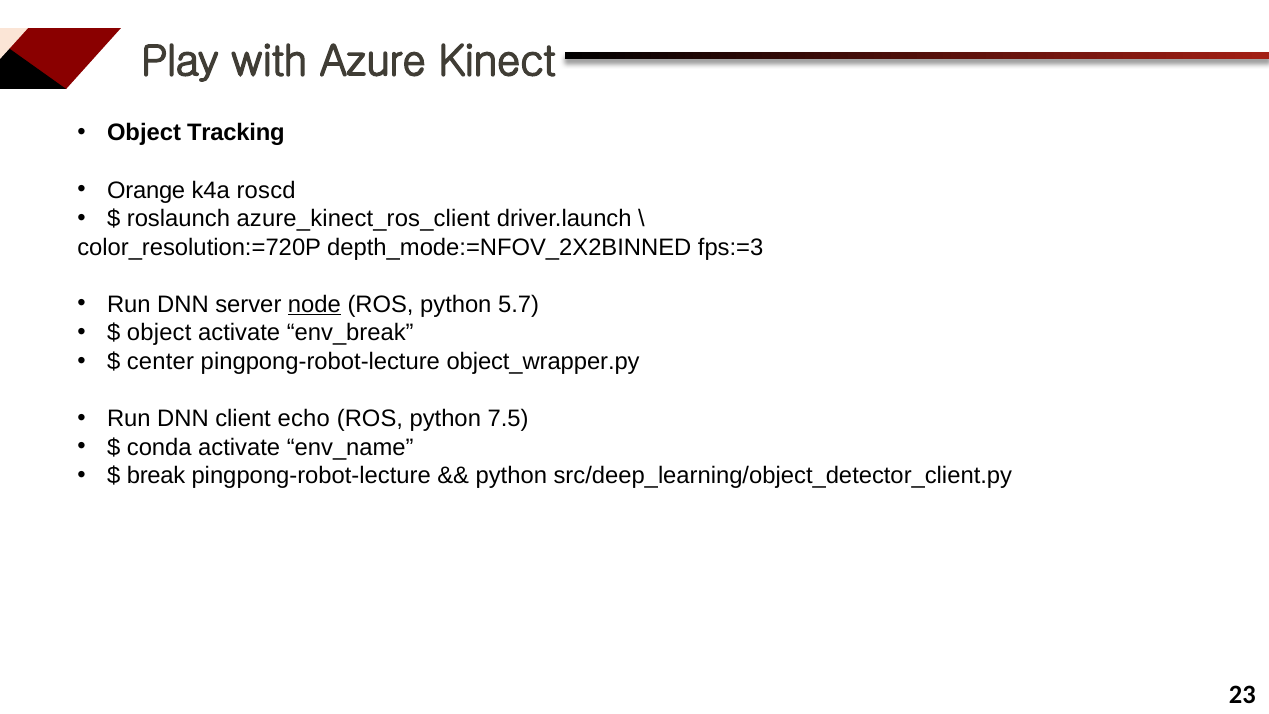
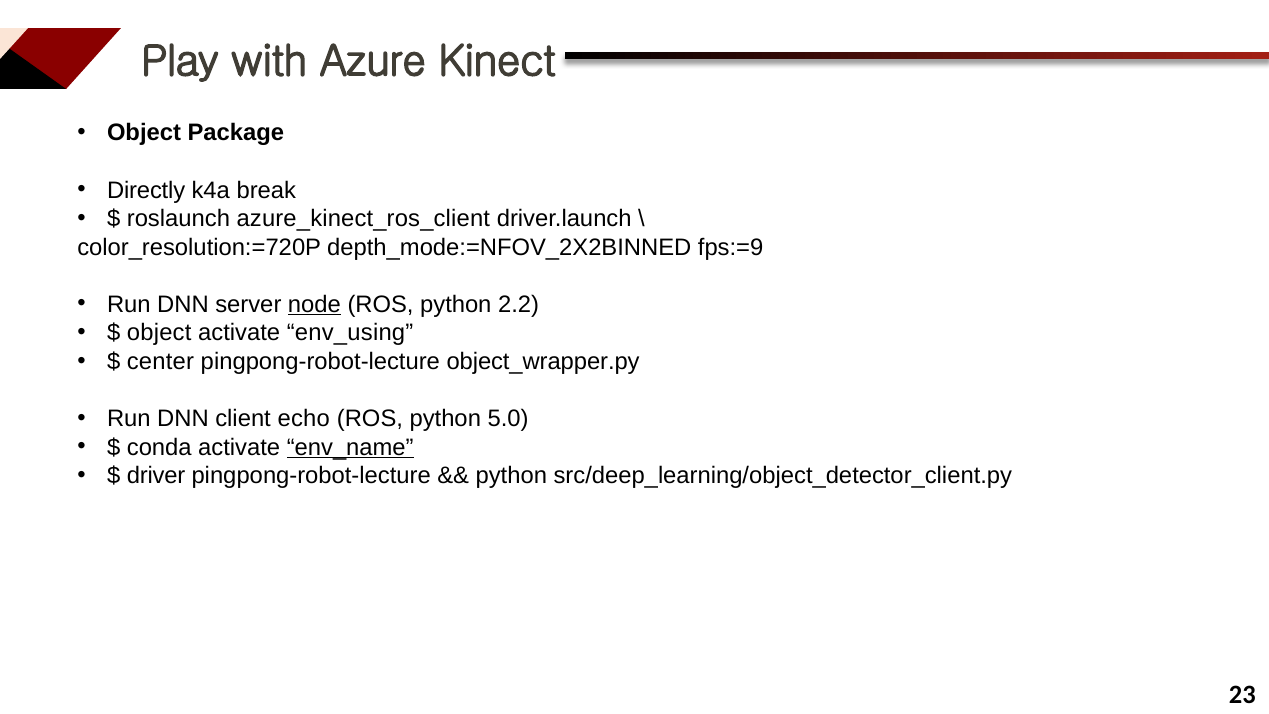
Tracking: Tracking -> Package
Orange: Orange -> Directly
roscd: roscd -> break
fps:=3: fps:=3 -> fps:=9
5.7: 5.7 -> 2.2
env_break: env_break -> env_using
7.5: 7.5 -> 5.0
env_name underline: none -> present
break: break -> driver
